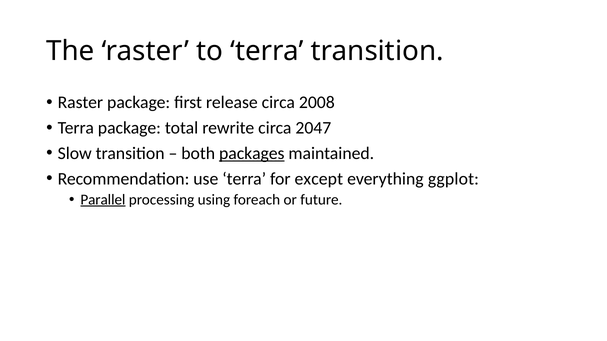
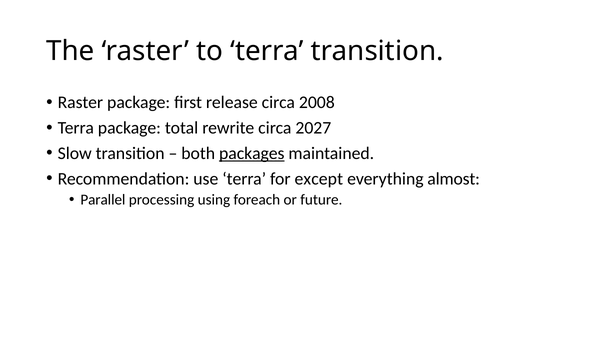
2047: 2047 -> 2027
ggplot: ggplot -> almost
Parallel underline: present -> none
